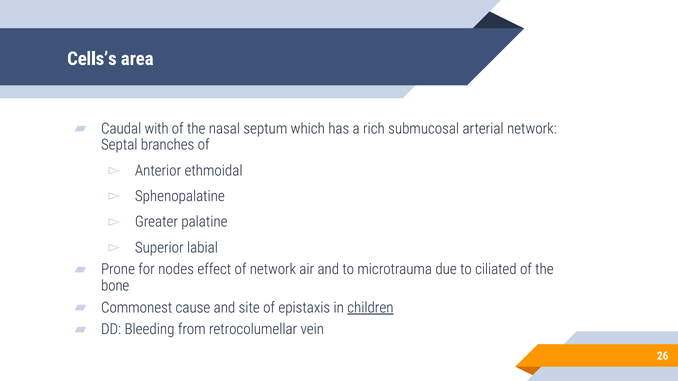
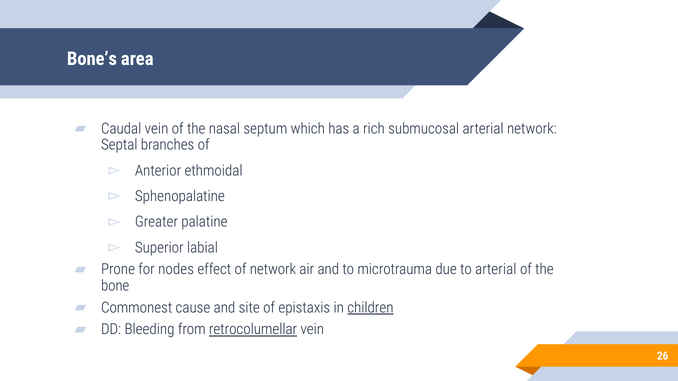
Cells’s: Cells’s -> Bone’s
Caudal with: with -> vein
to ciliated: ciliated -> arterial
retrocolumellar underline: none -> present
